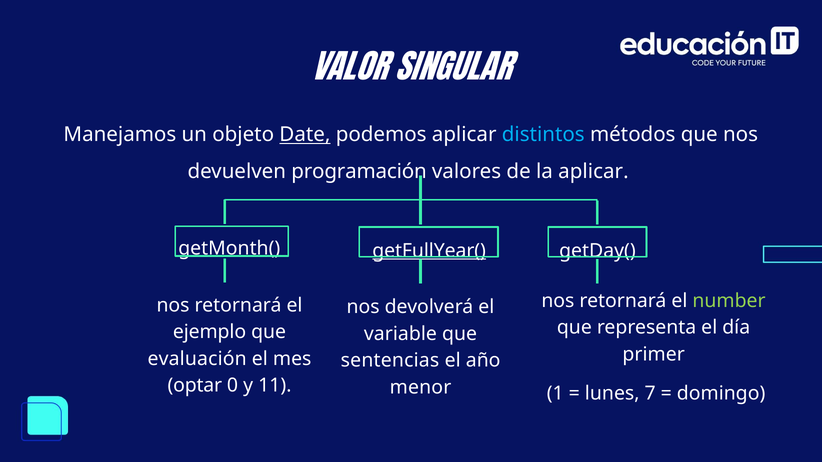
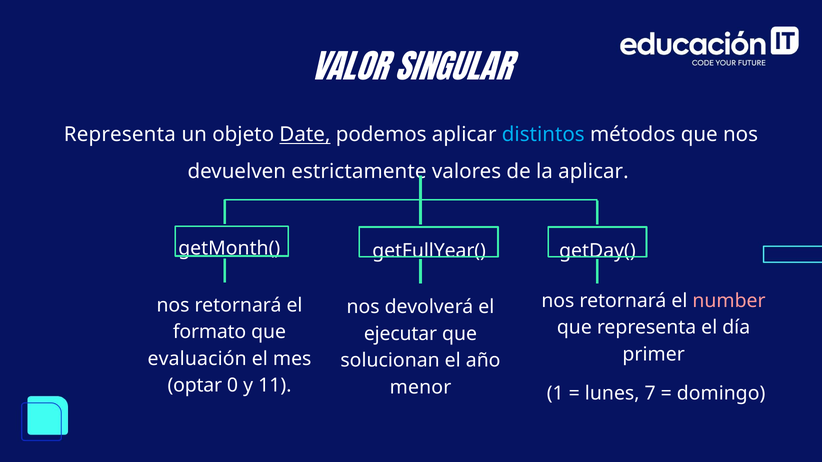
Manejamos at (120, 135): Manejamos -> Representa
programación: programación -> estrictamente
getFullYear( underline: present -> none
number colour: light green -> pink
ejemplo: ejemplo -> formato
variable: variable -> ejecutar
sentencias: sentencias -> solucionan
